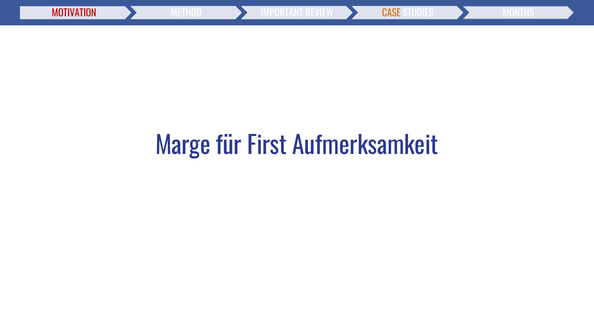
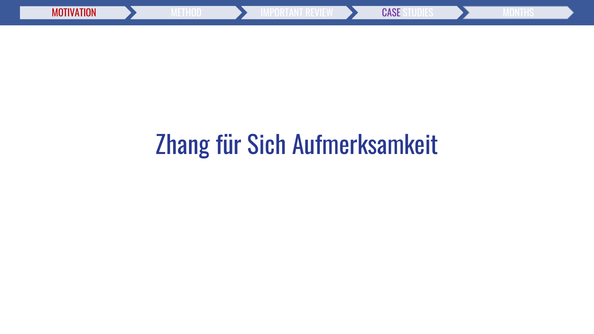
CASE colour: orange -> purple
Marge: Marge -> Zhang
First: First -> Sich
